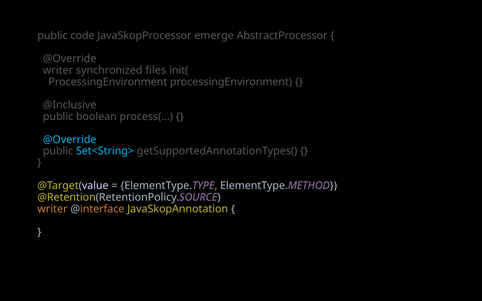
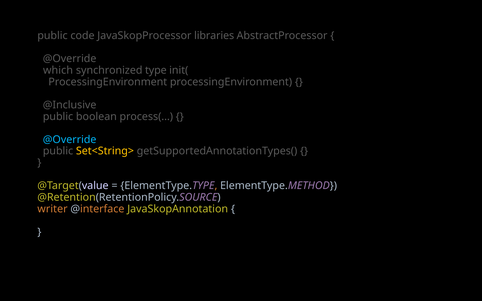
emerge: emerge -> libraries
writer at (58, 70): writer -> which
files: files -> type
Set<String> colour: light blue -> yellow
